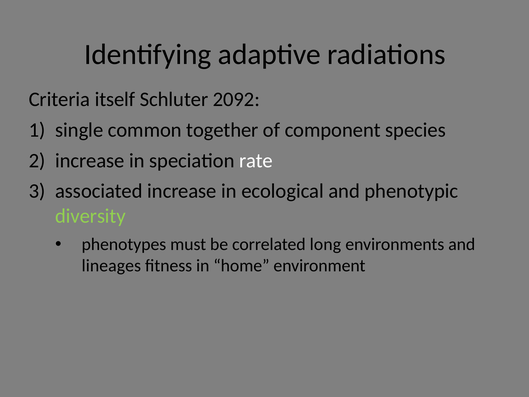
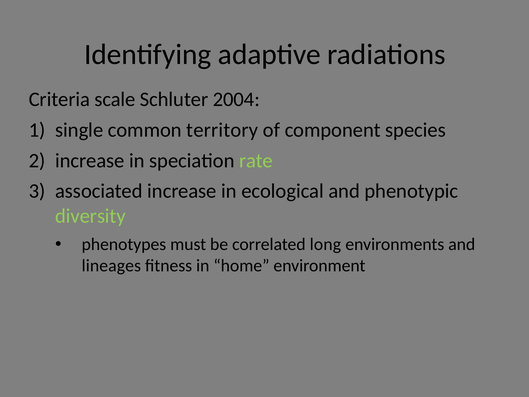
itself: itself -> scale
2092: 2092 -> 2004
together: together -> territory
rate colour: white -> light green
